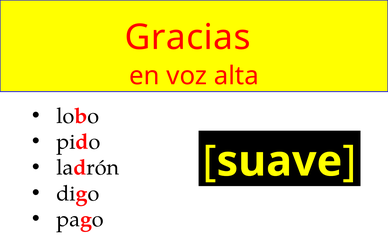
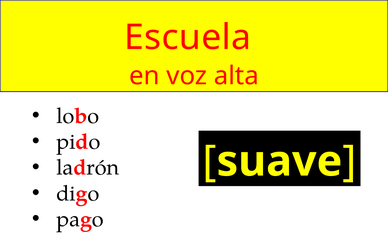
Gracias: Gracias -> Escuela
